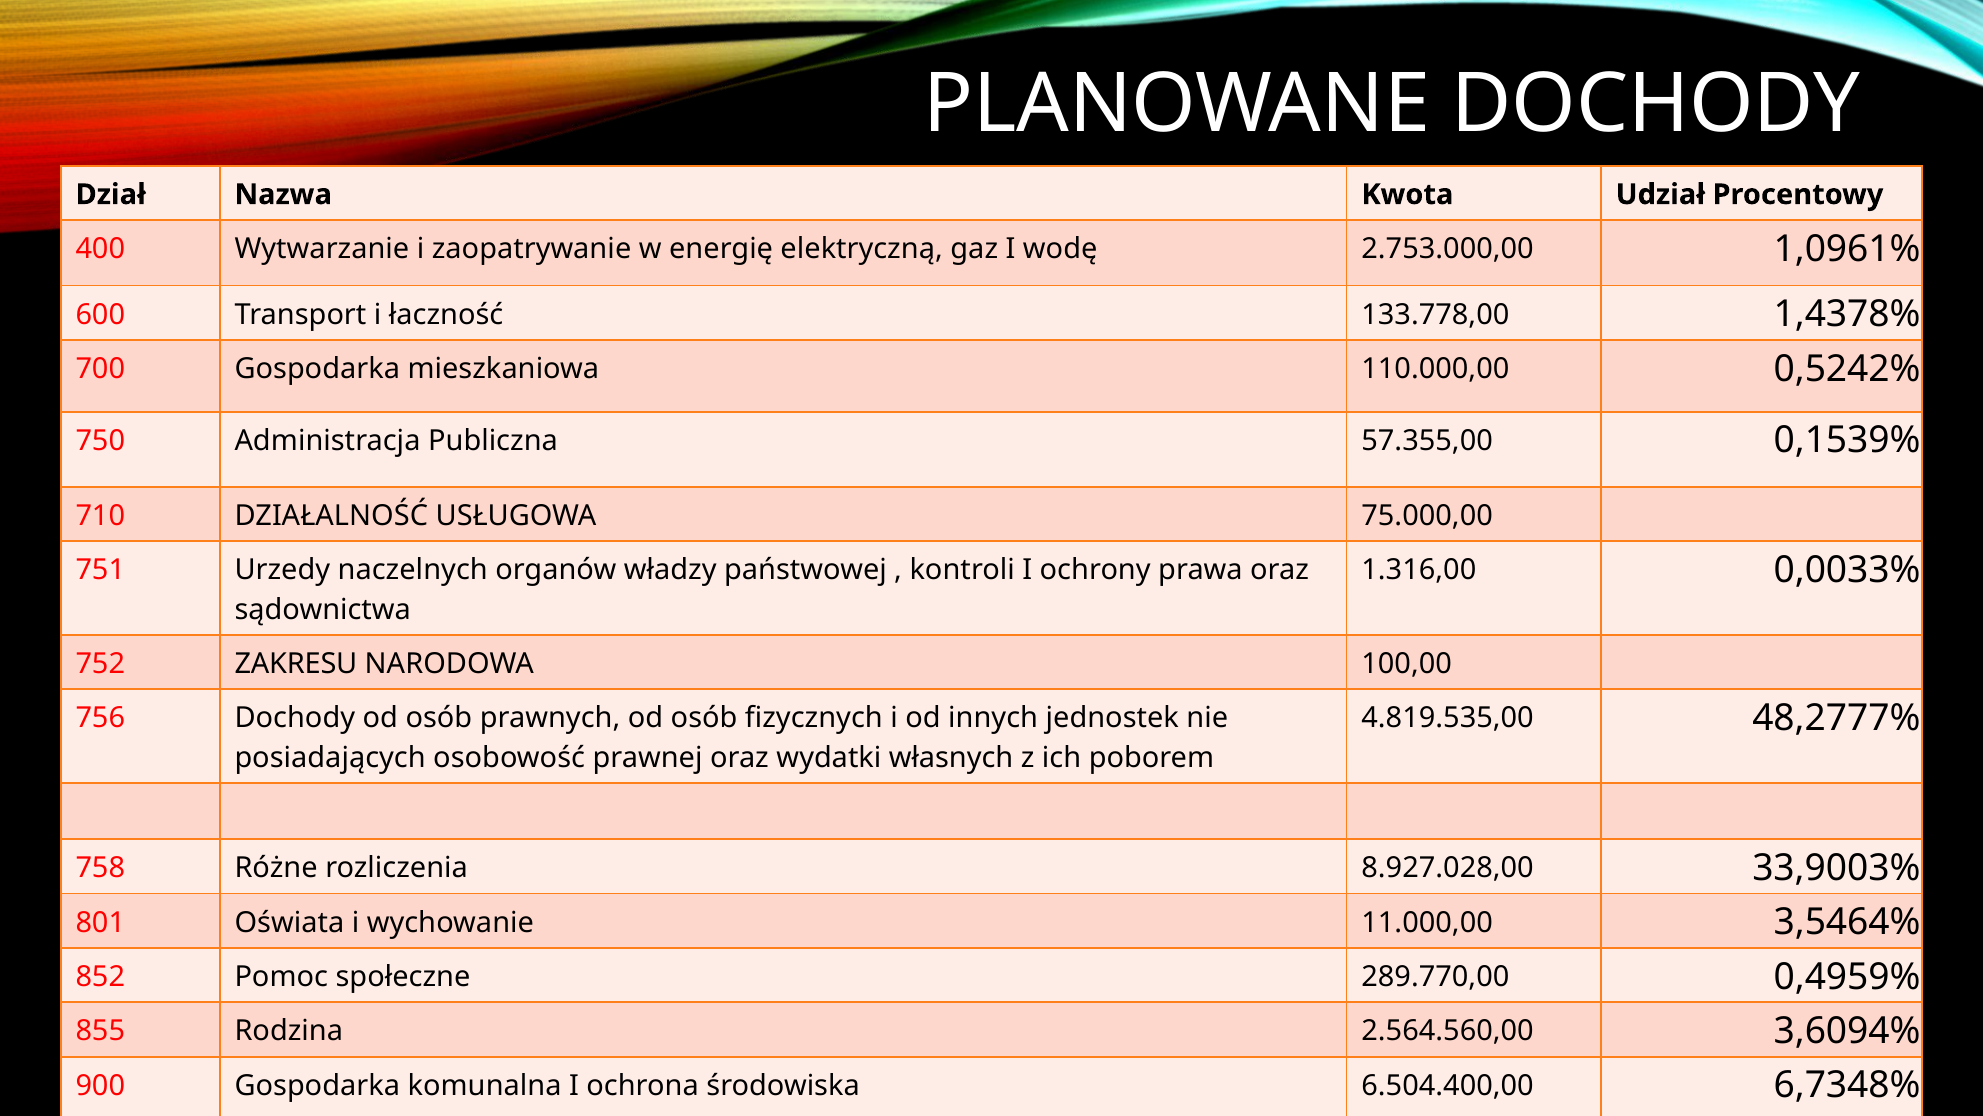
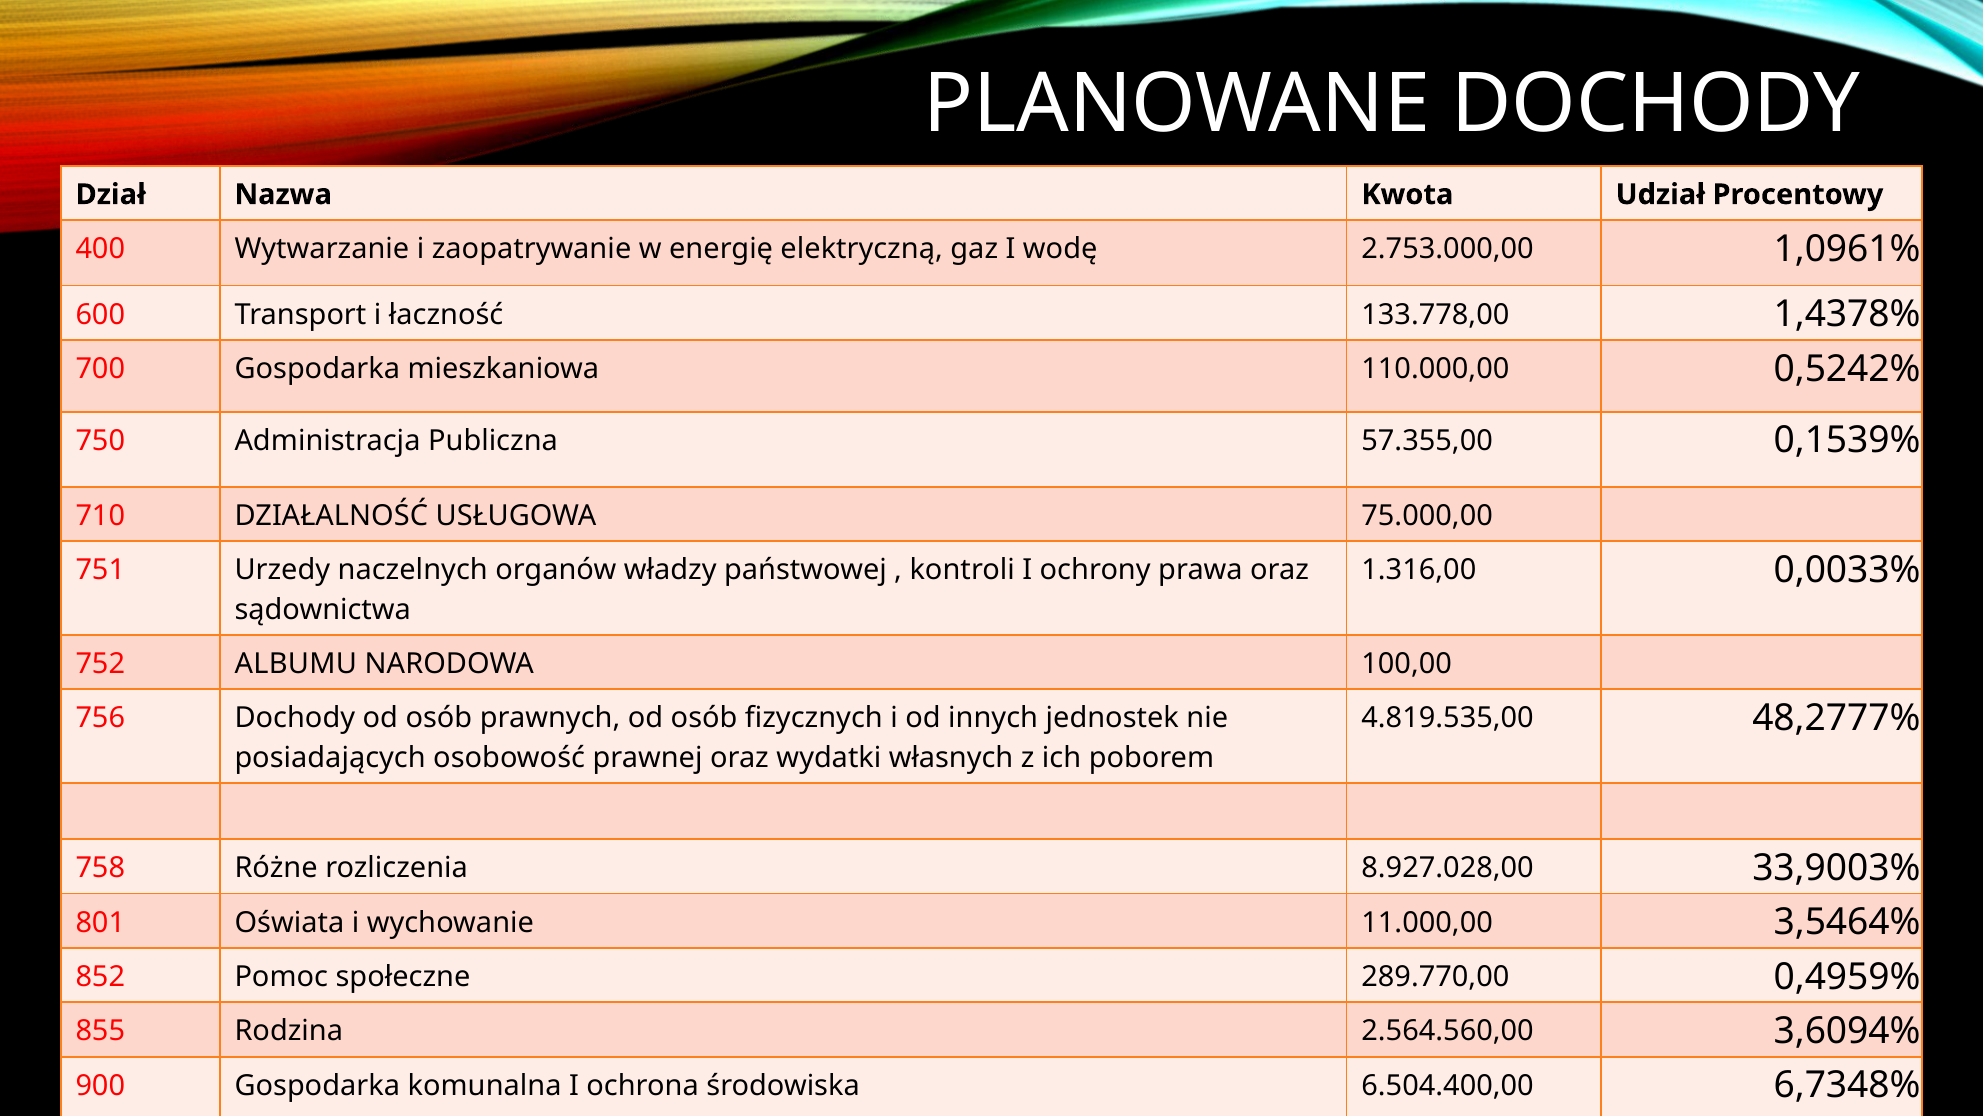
ZAKRESU: ZAKRESU -> ALBUMU
